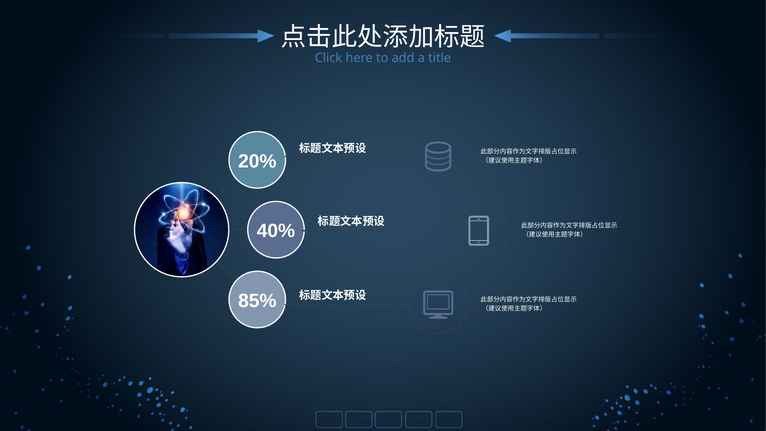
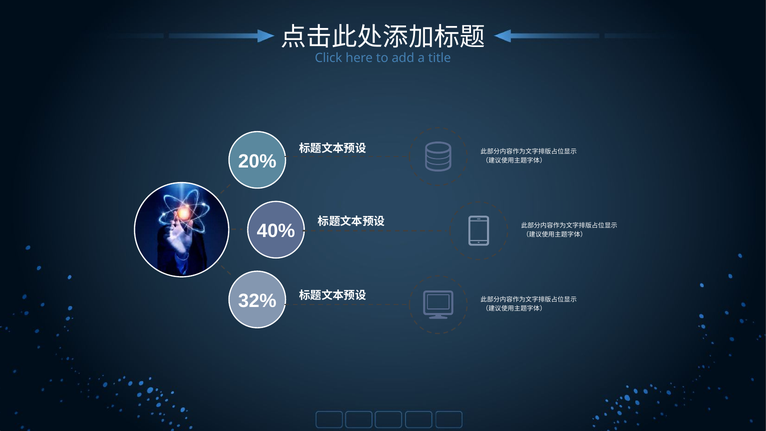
85%: 85% -> 32%
